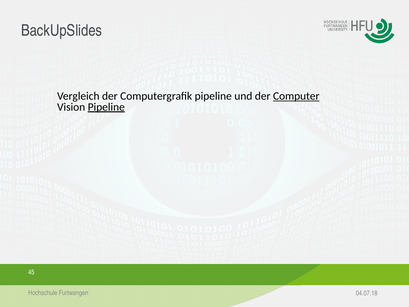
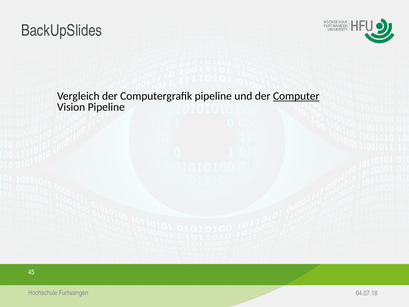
Pipeline at (106, 107) underline: present -> none
